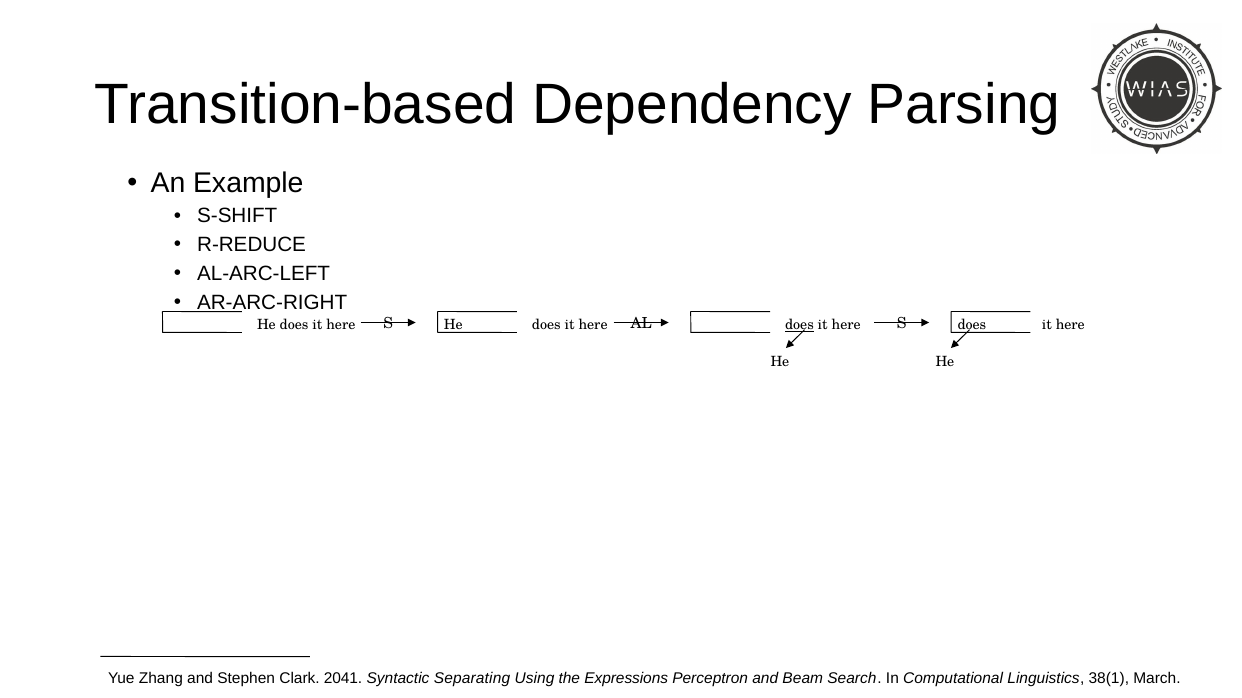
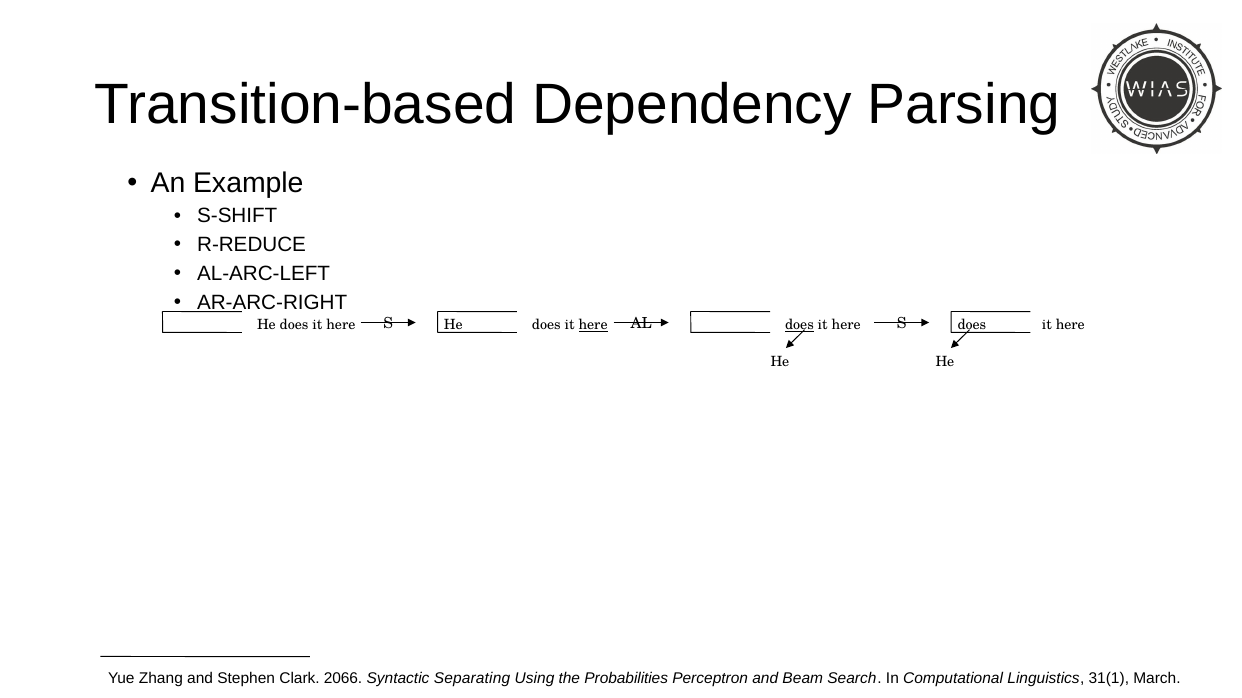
here at (593, 325) underline: none -> present
2041: 2041 -> 2066
Expressions: Expressions -> Probabilities
38(1: 38(1 -> 31(1
